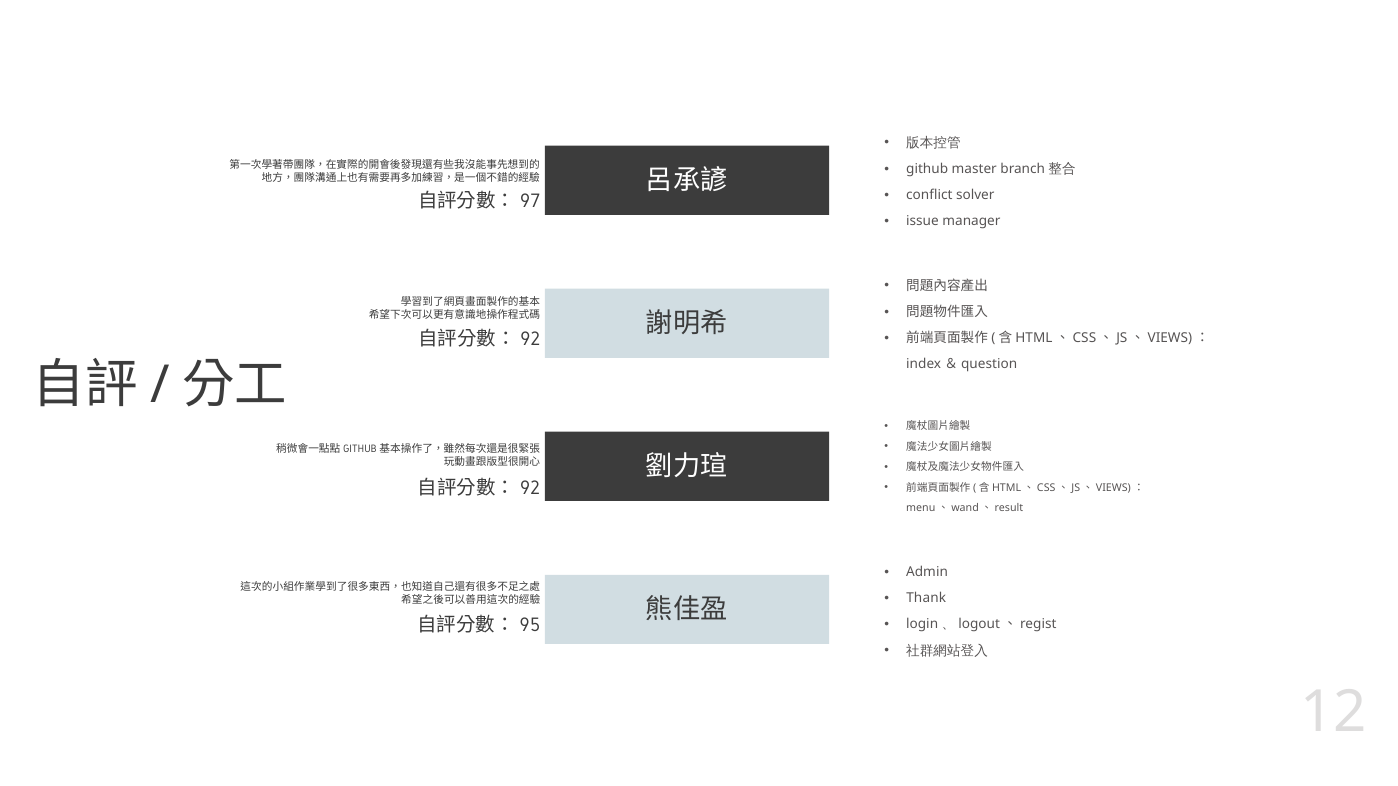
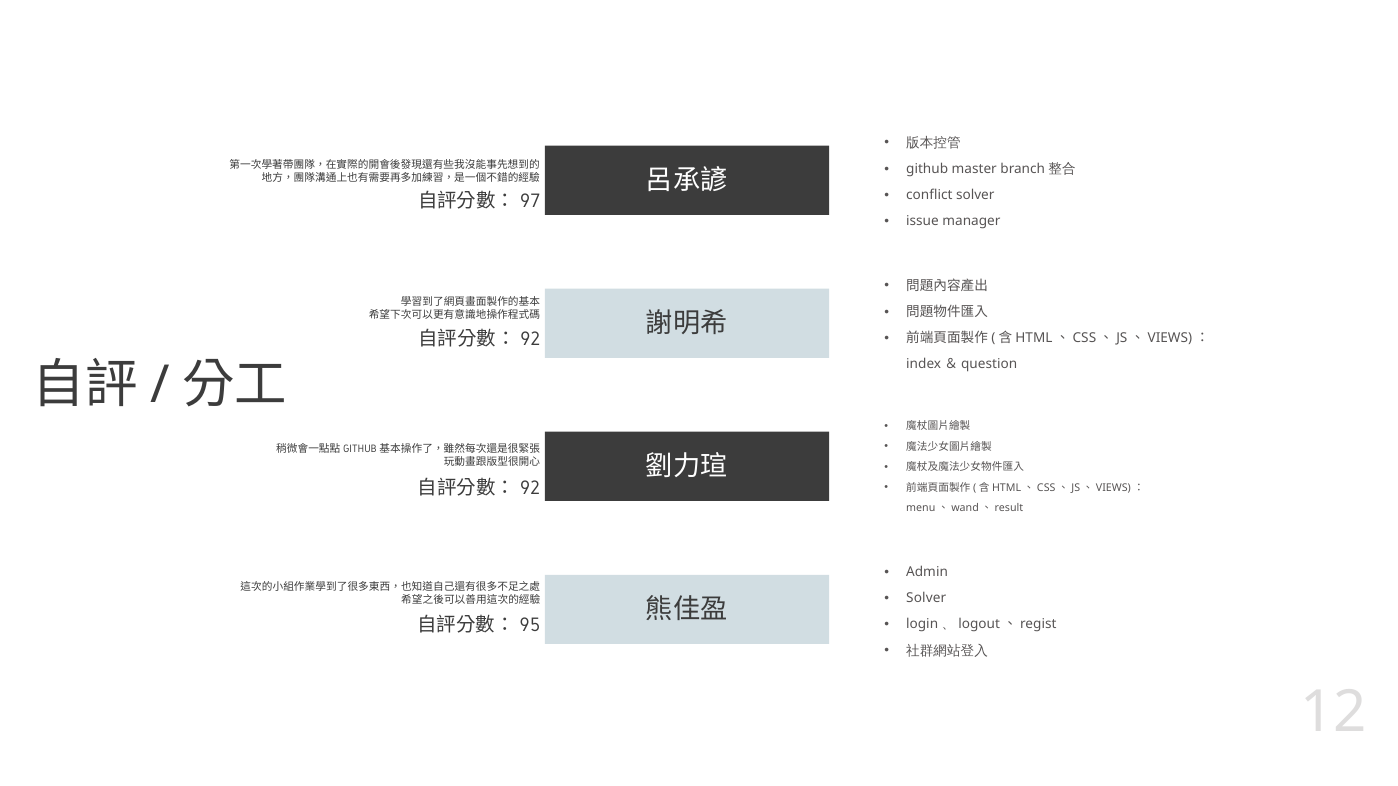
Thank at (926, 599): Thank -> Solver
